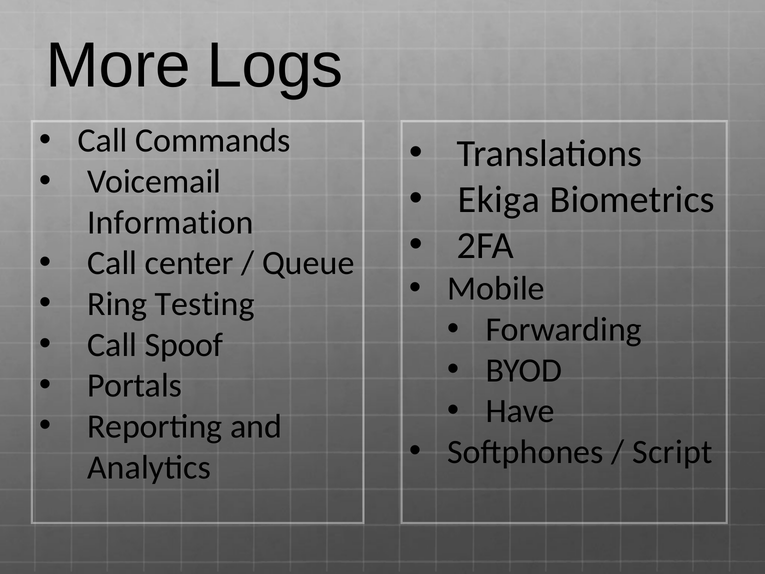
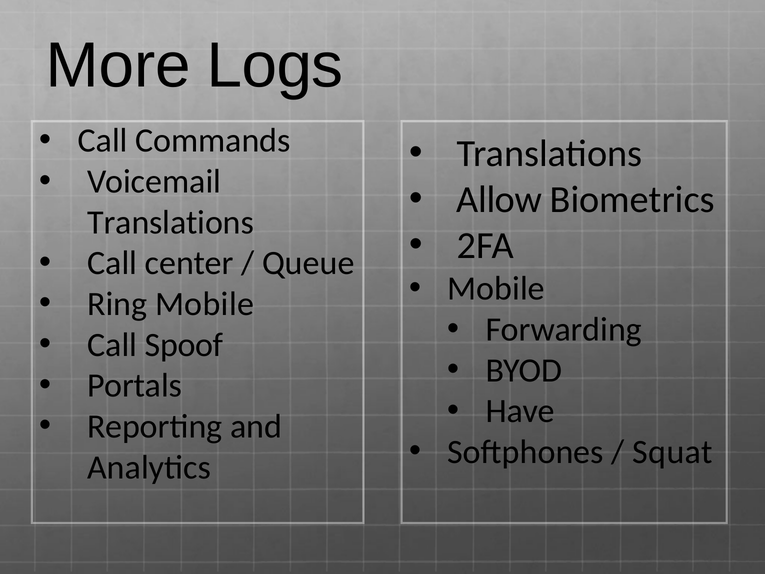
Ekiga: Ekiga -> Allow
Information at (170, 222): Information -> Translations
Ring Testing: Testing -> Mobile
Script: Script -> Squat
